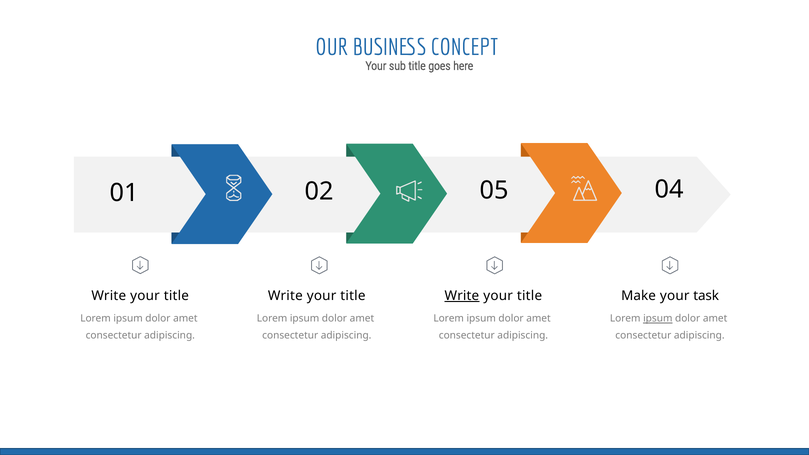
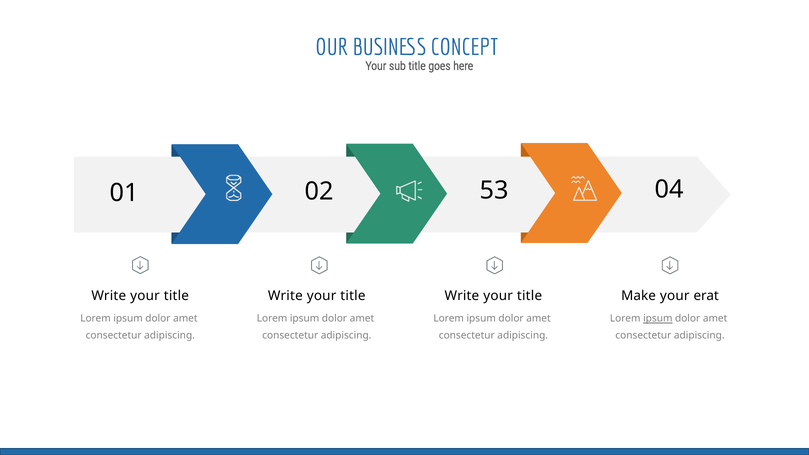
05: 05 -> 53
Write at (462, 296) underline: present -> none
task: task -> erat
